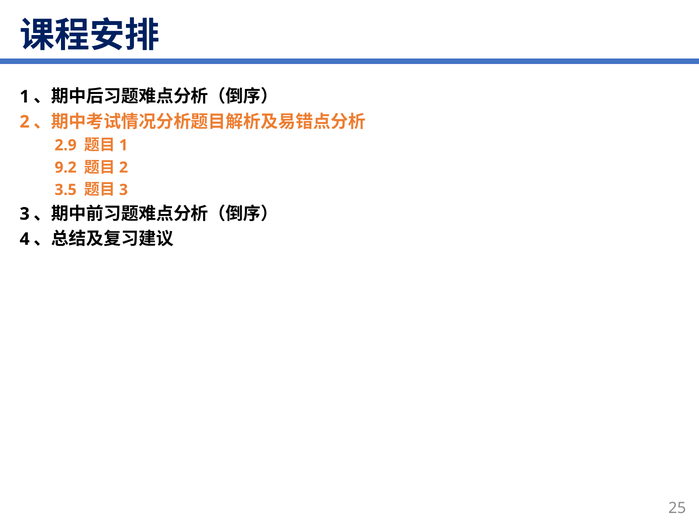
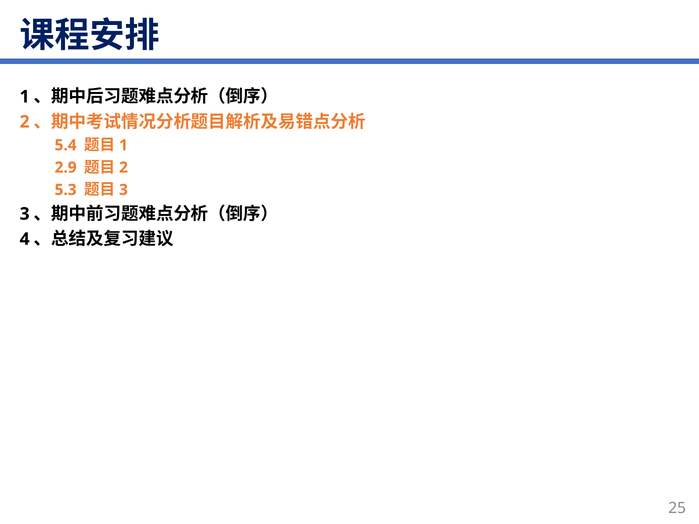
2.9: 2.9 -> 5.4
9.2: 9.2 -> 2.9
3.5: 3.5 -> 5.3
